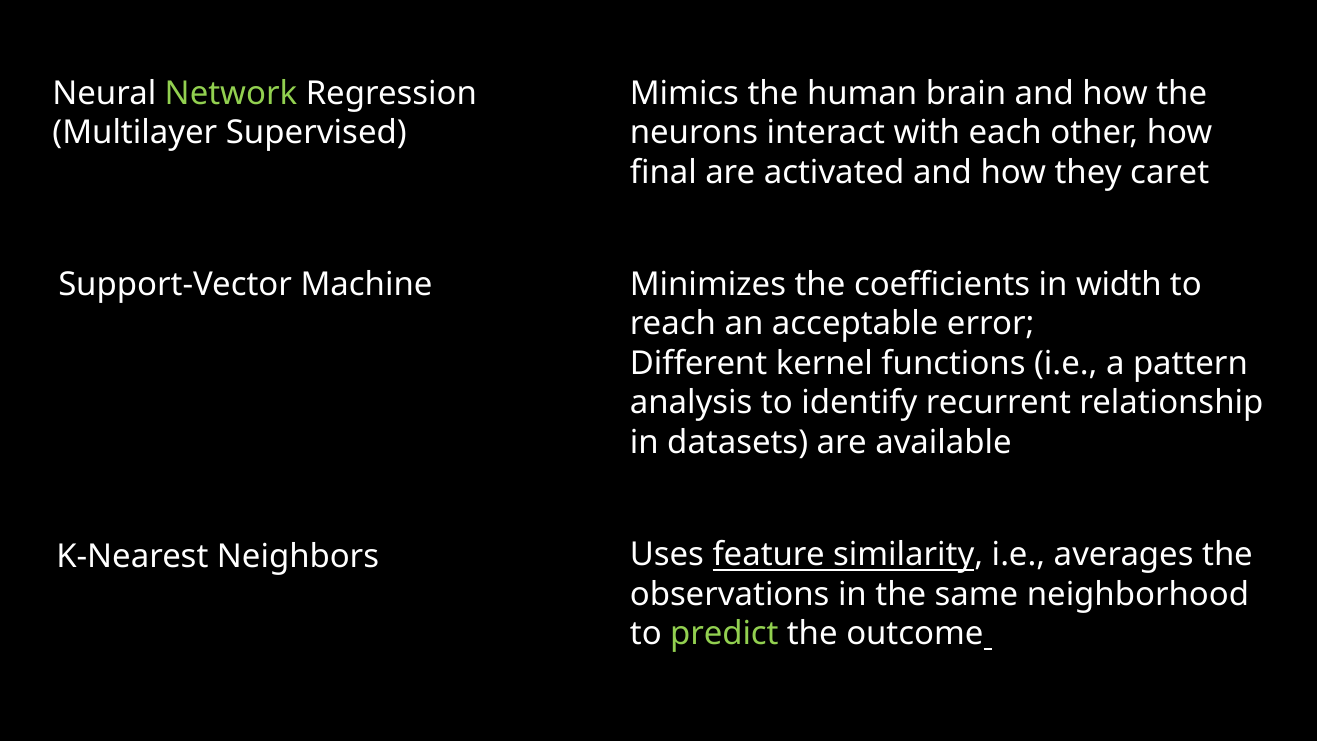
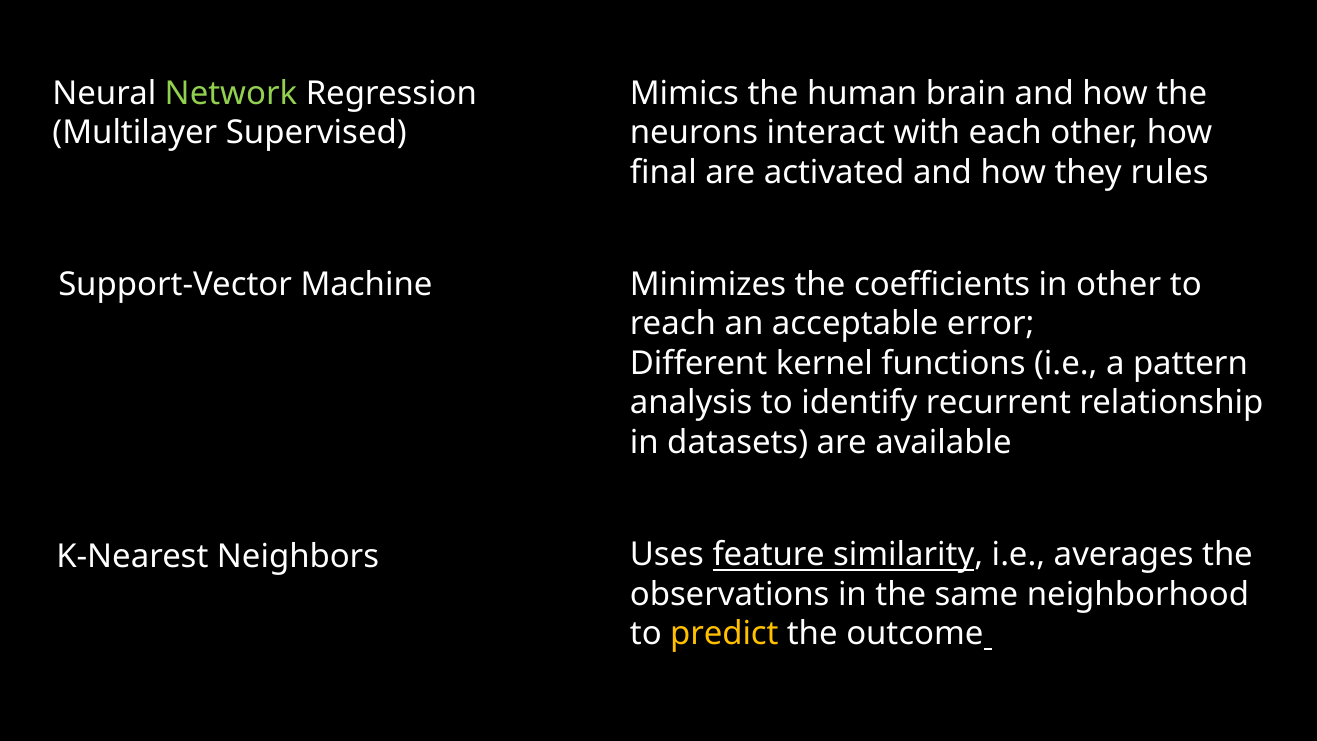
caret: caret -> rules
in width: width -> other
predict colour: light green -> yellow
